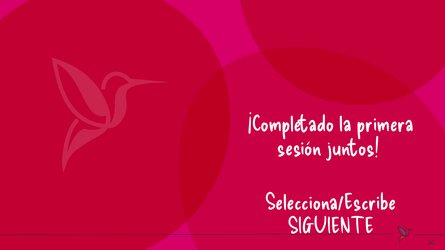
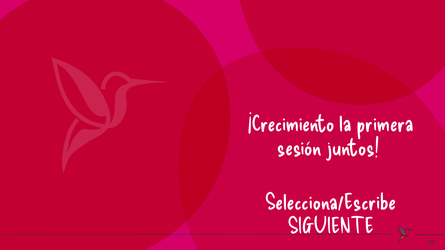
¡Completado: ¡Completado -> ¡Crecimiento
